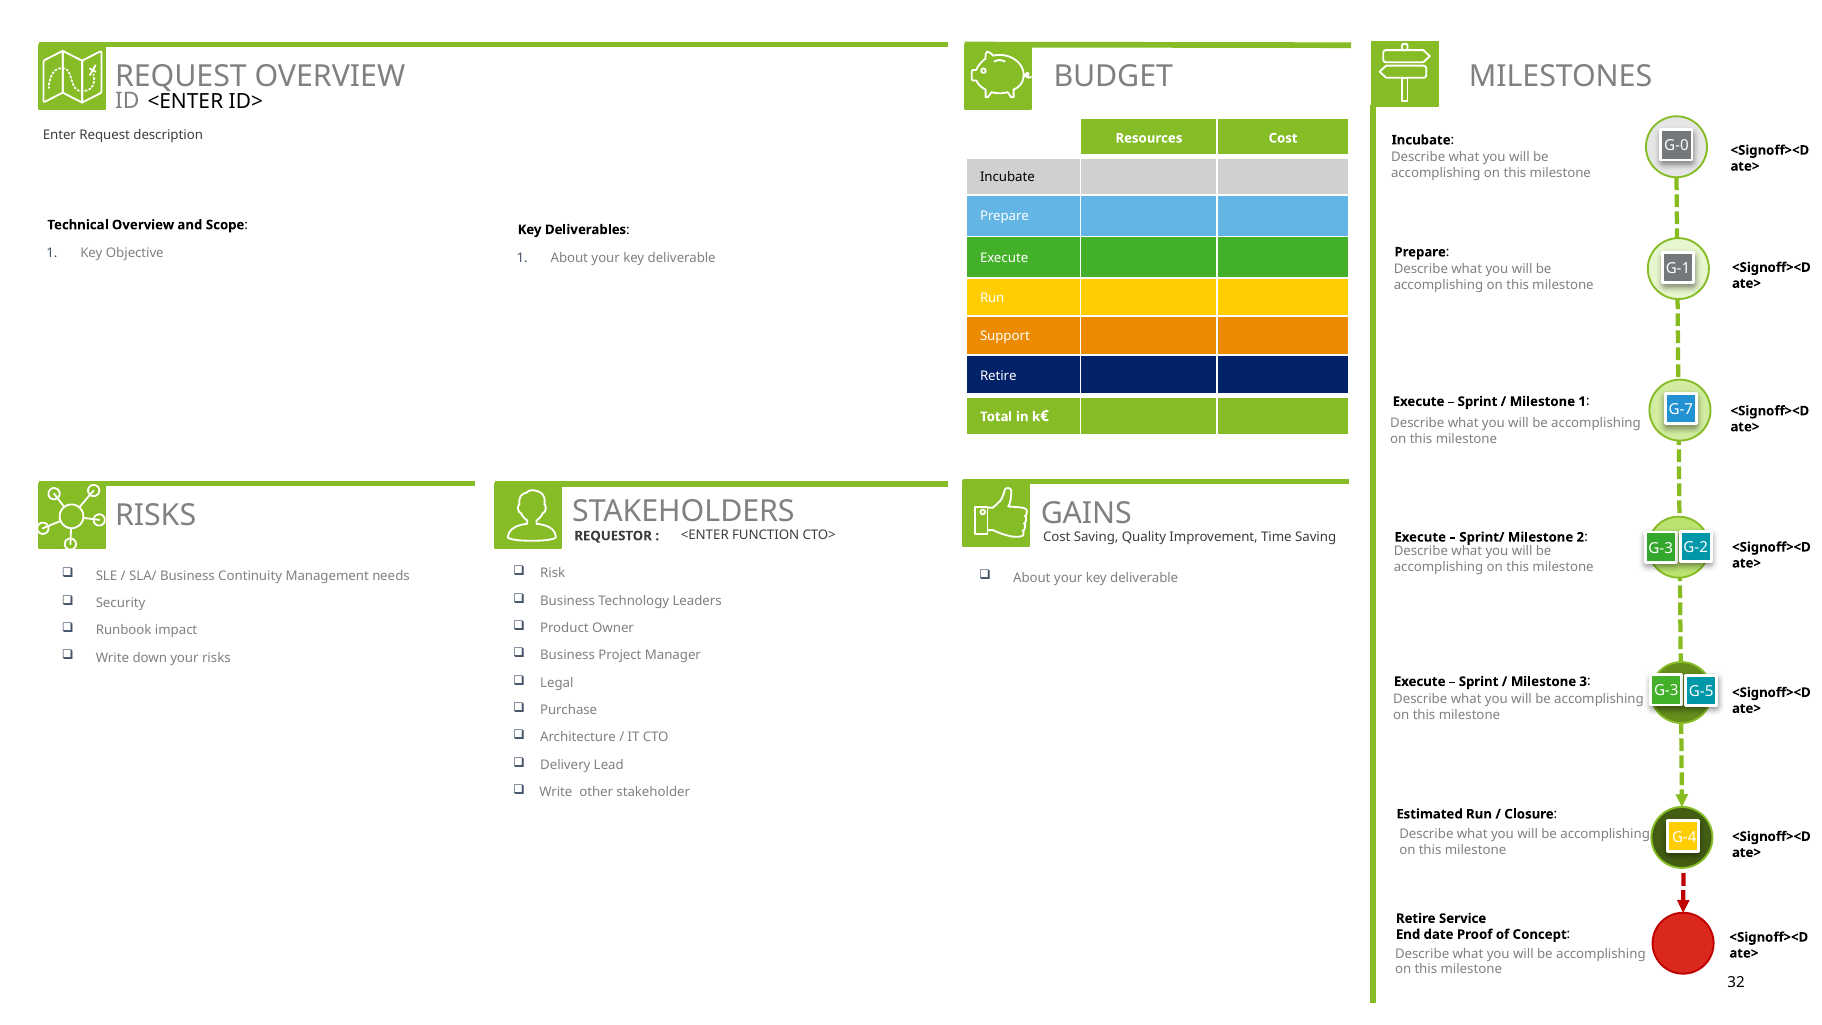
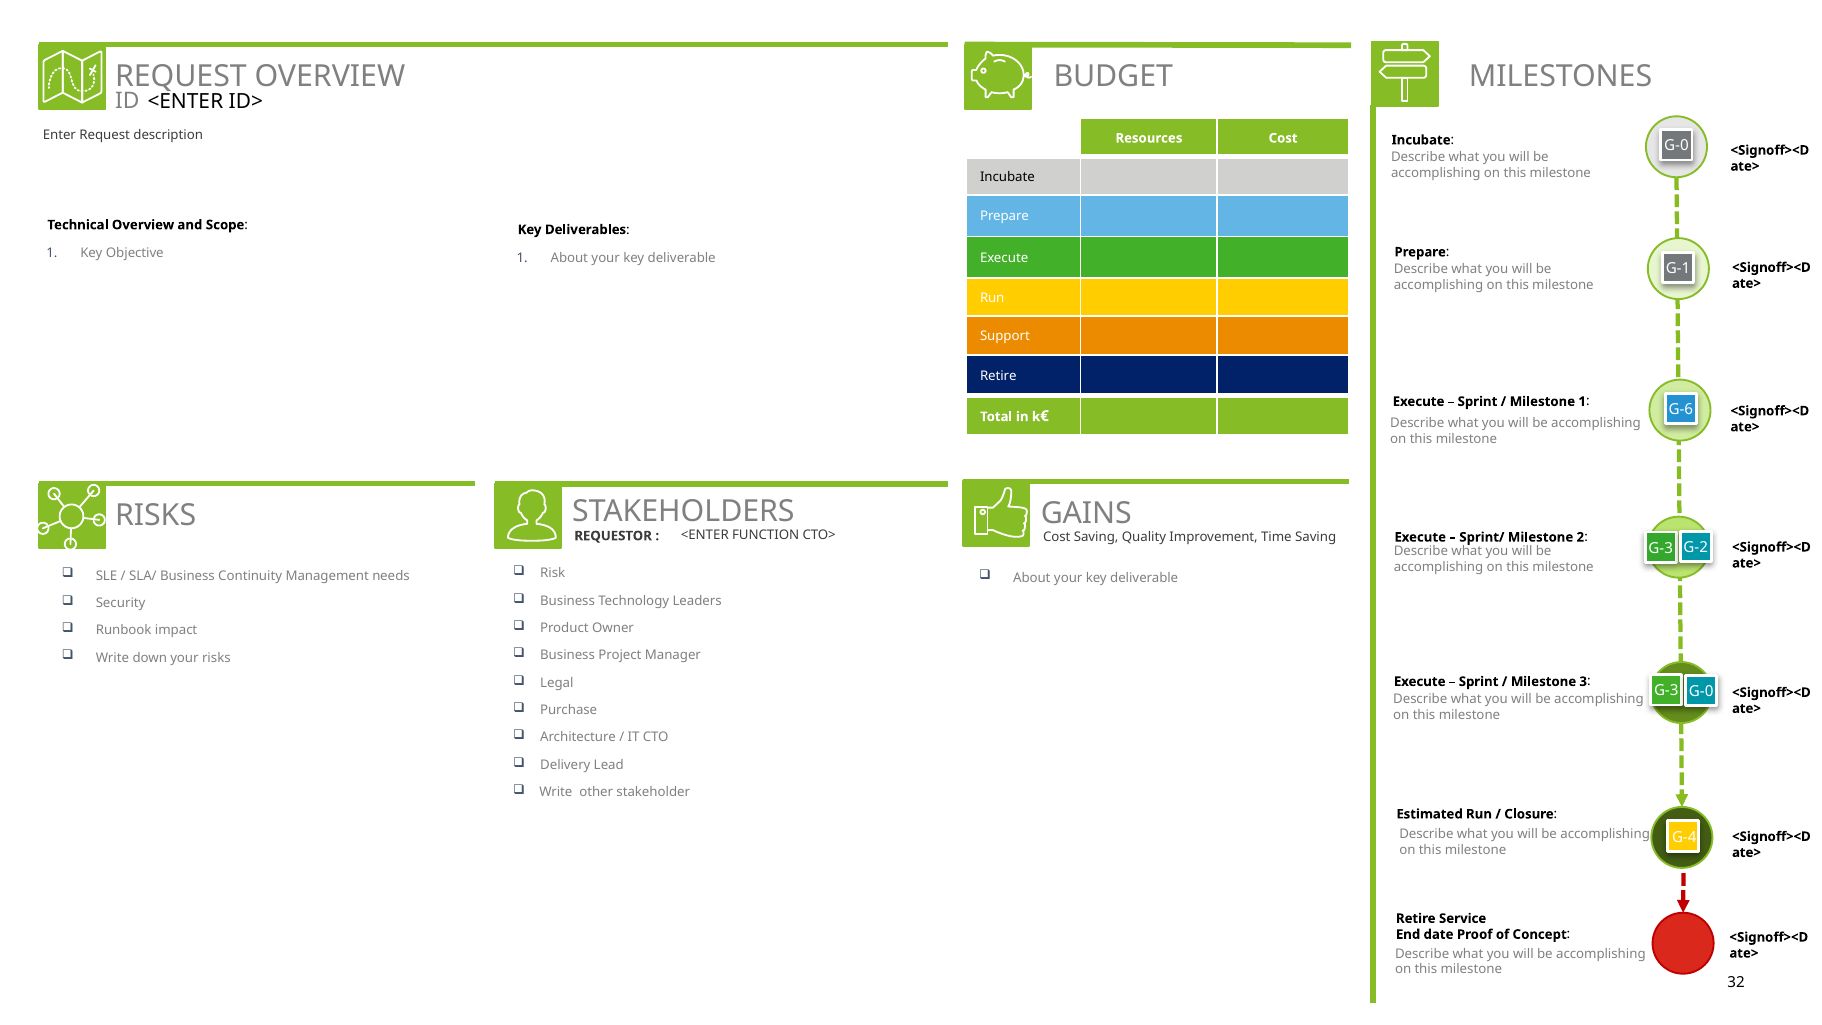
G-7: G-7 -> G-6
G-3 G-5: G-5 -> G-0
